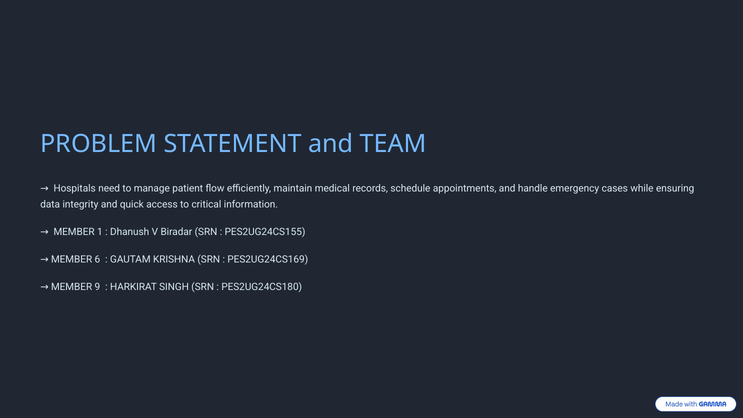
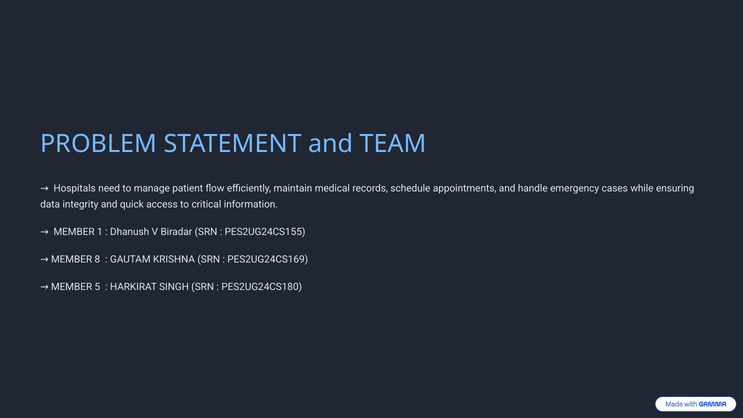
6: 6 -> 8
9: 9 -> 5
